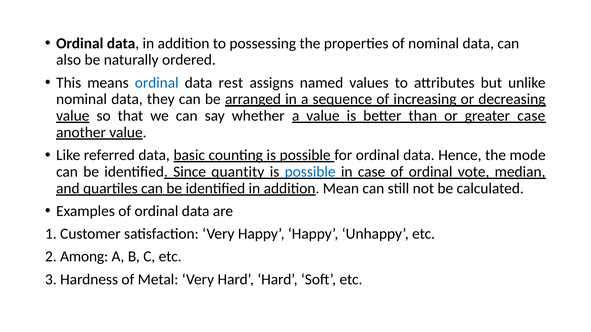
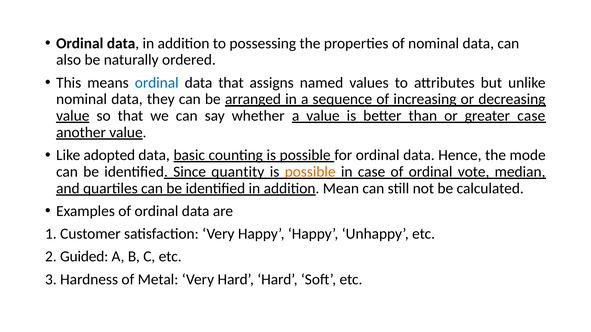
data rest: rest -> that
referred: referred -> adopted
possible at (310, 172) colour: blue -> orange
Among: Among -> Guided
